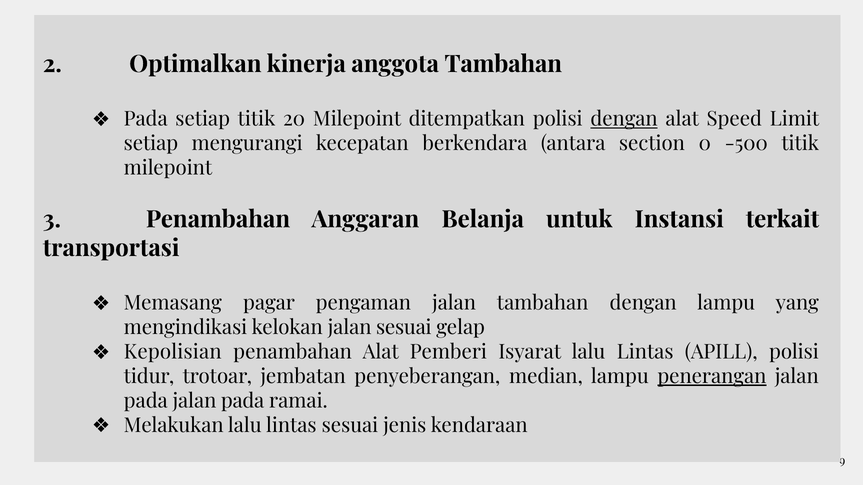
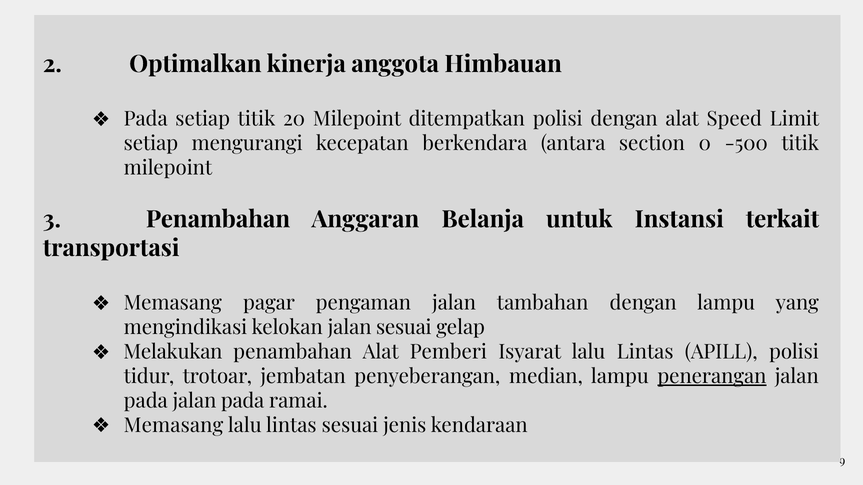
anggota Tambahan: Tambahan -> Himbauan
dengan at (624, 119) underline: present -> none
Kepolisian: Kepolisian -> Melakukan
Melakukan at (174, 426): Melakukan -> Memasang
